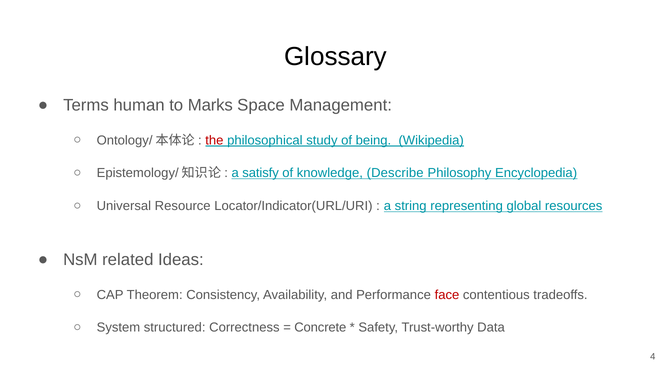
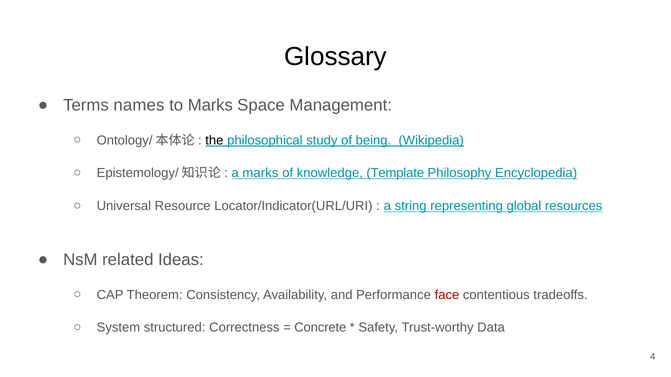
human: human -> names
the colour: red -> black
a satisfy: satisfy -> marks
Describe: Describe -> Template
